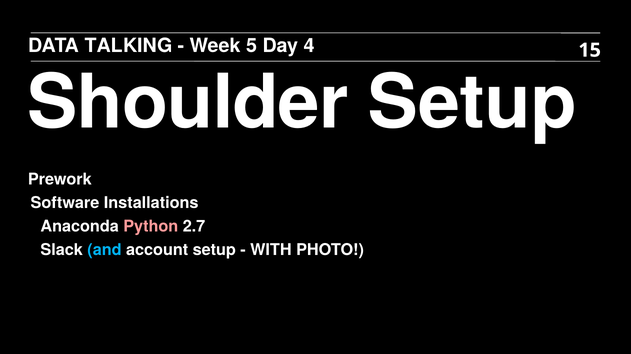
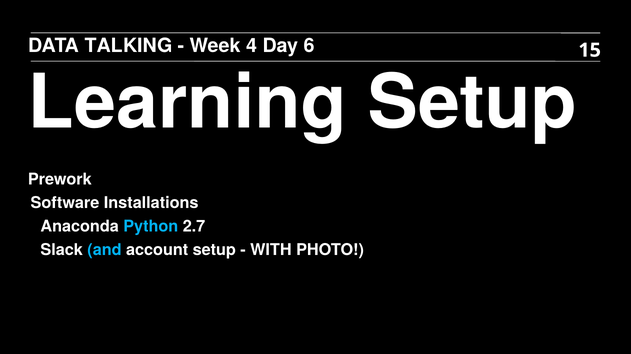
5: 5 -> 4
4: 4 -> 6
Shoulder: Shoulder -> Learning
Python colour: pink -> light blue
